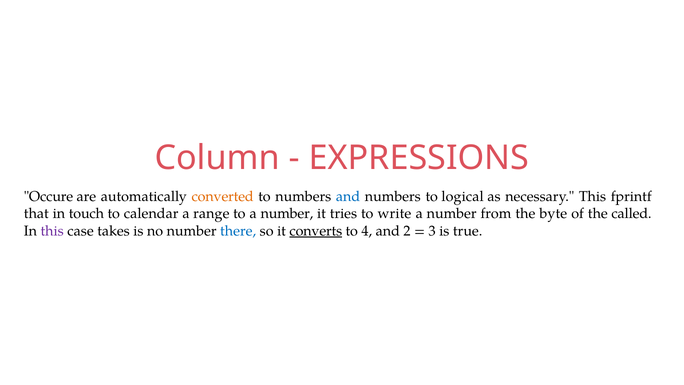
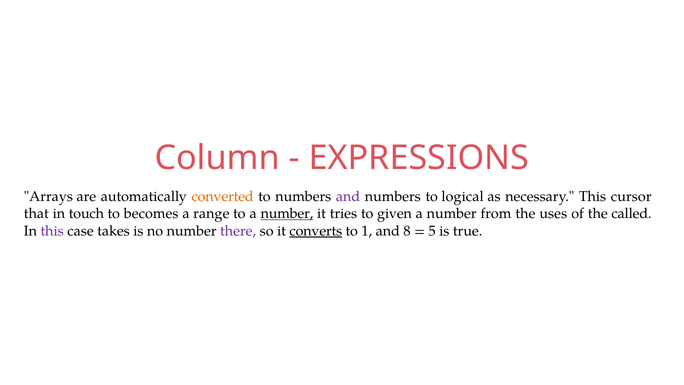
Occure: Occure -> Arrays
and at (348, 196) colour: blue -> purple
fprintf: fprintf -> cursor
calendar: calendar -> becomes
number at (287, 214) underline: none -> present
write: write -> given
byte: byte -> uses
there colour: blue -> purple
4: 4 -> 1
2: 2 -> 8
3: 3 -> 5
